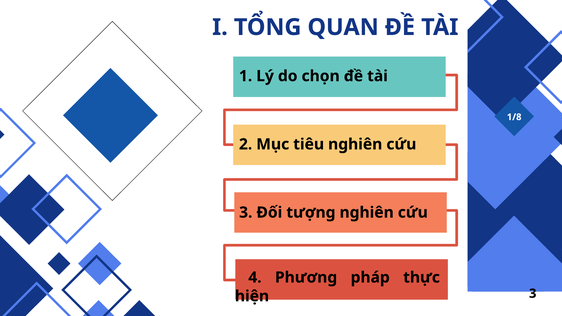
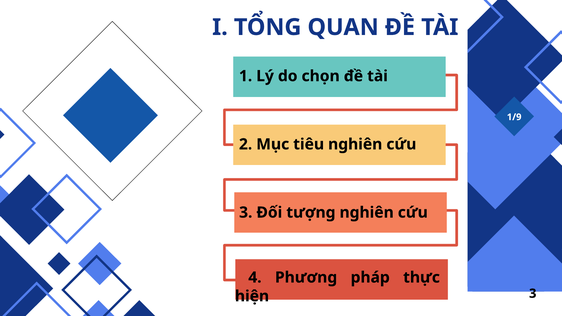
1/8: 1/8 -> 1/9
